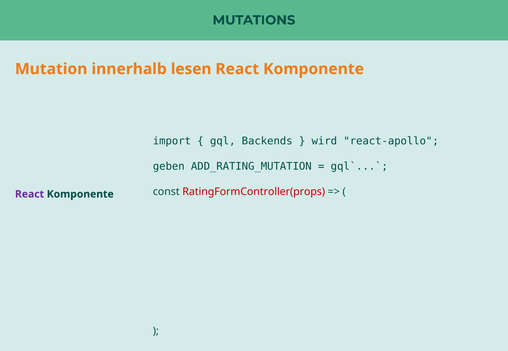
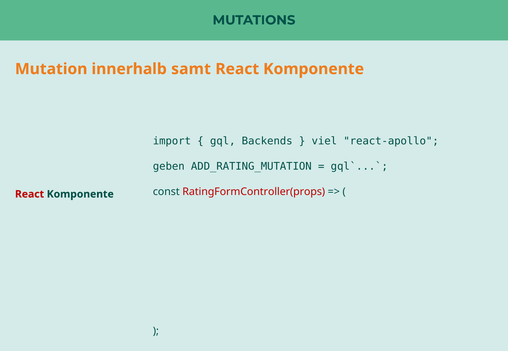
lesen: lesen -> samt
wird: wird -> viel
React at (30, 195) colour: purple -> red
